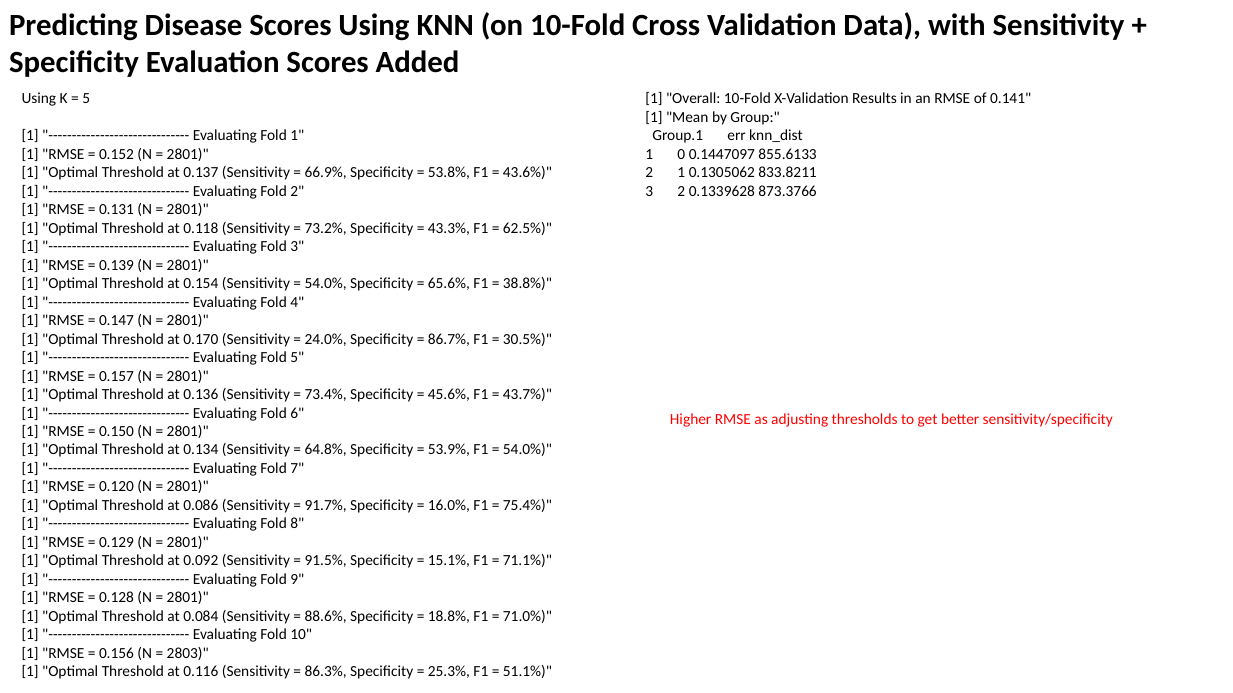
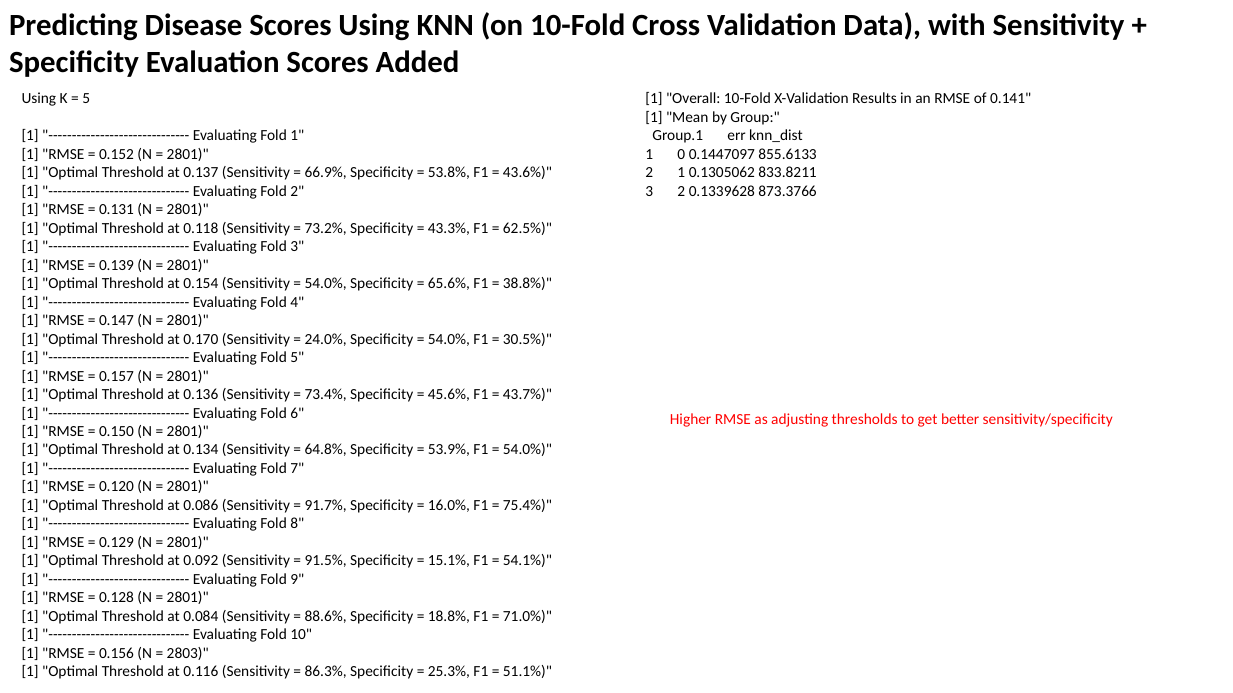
86.7% at (449, 339): 86.7% -> 54.0%
71.1%: 71.1% -> 54.1%
